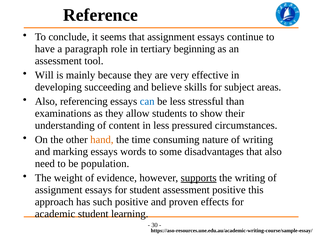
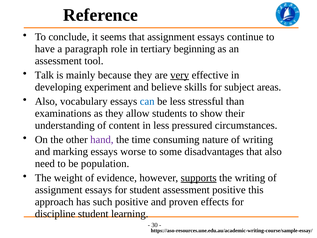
Will: Will -> Talk
very underline: none -> present
succeeding: succeeding -> experiment
referencing: referencing -> vocabulary
hand colour: orange -> purple
words: words -> worse
academic: academic -> discipline
